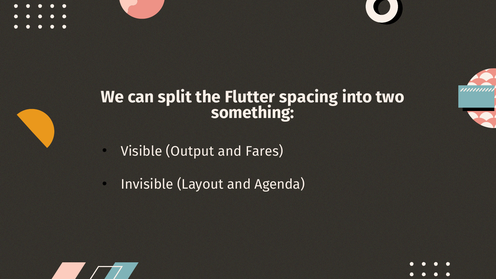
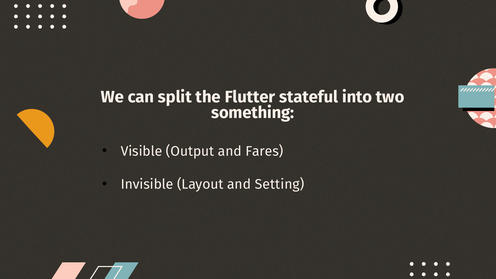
spacing: spacing -> stateful
Agenda: Agenda -> Setting
